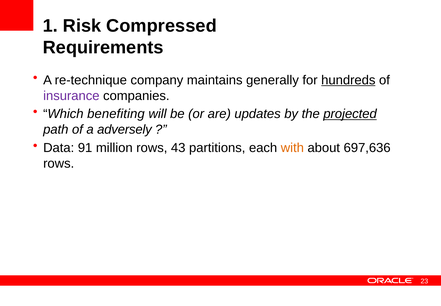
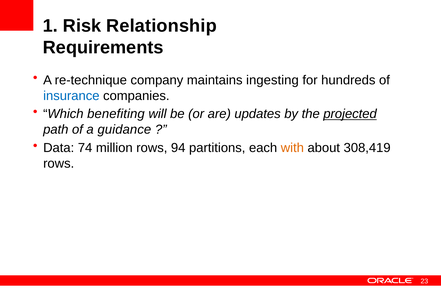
Compressed: Compressed -> Relationship
generally: generally -> ingesting
hundreds underline: present -> none
insurance colour: purple -> blue
adversely: adversely -> guidance
91: 91 -> 74
43: 43 -> 94
697,636: 697,636 -> 308,419
